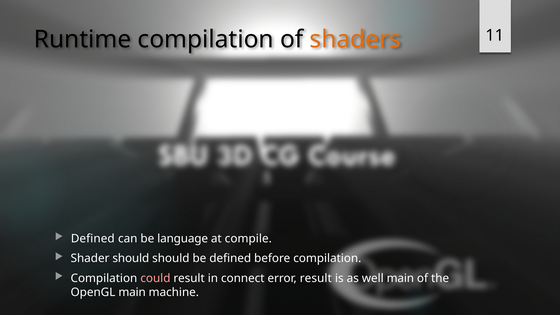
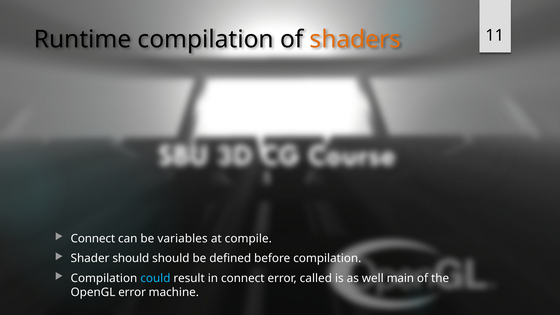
Defined at (93, 239): Defined -> Connect
language: language -> variables
could colour: pink -> light blue
error result: result -> called
OpenGL main: main -> error
